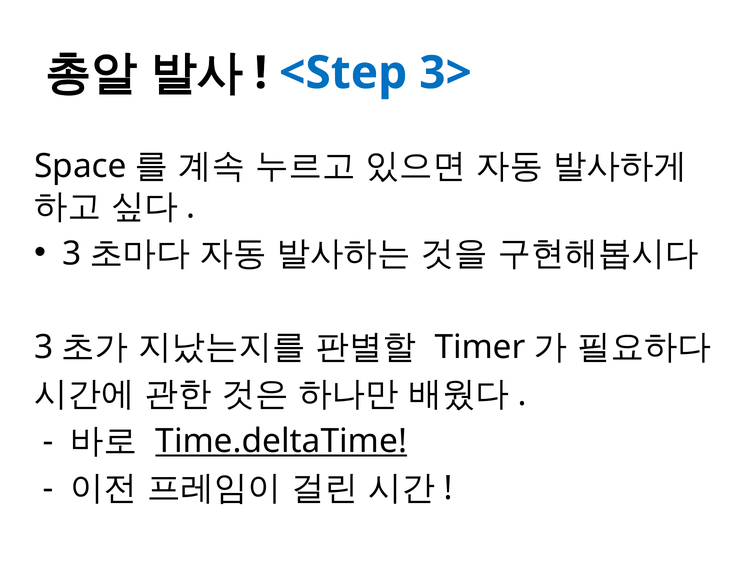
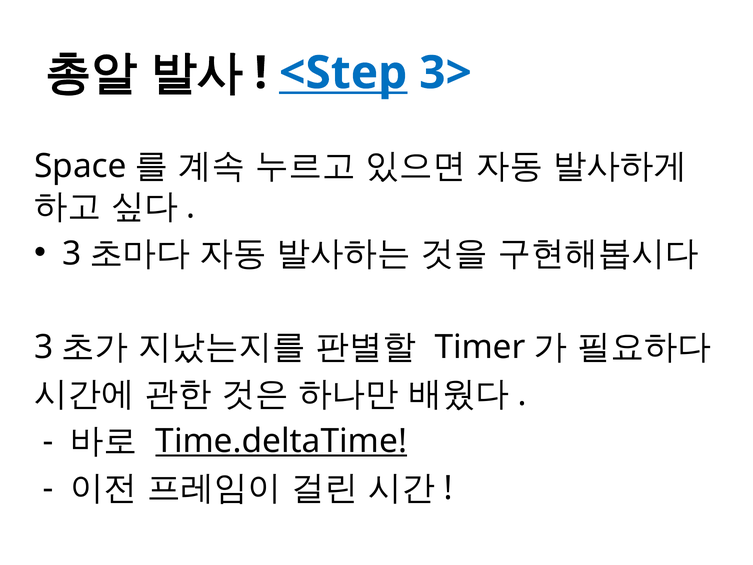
<Step underline: none -> present
